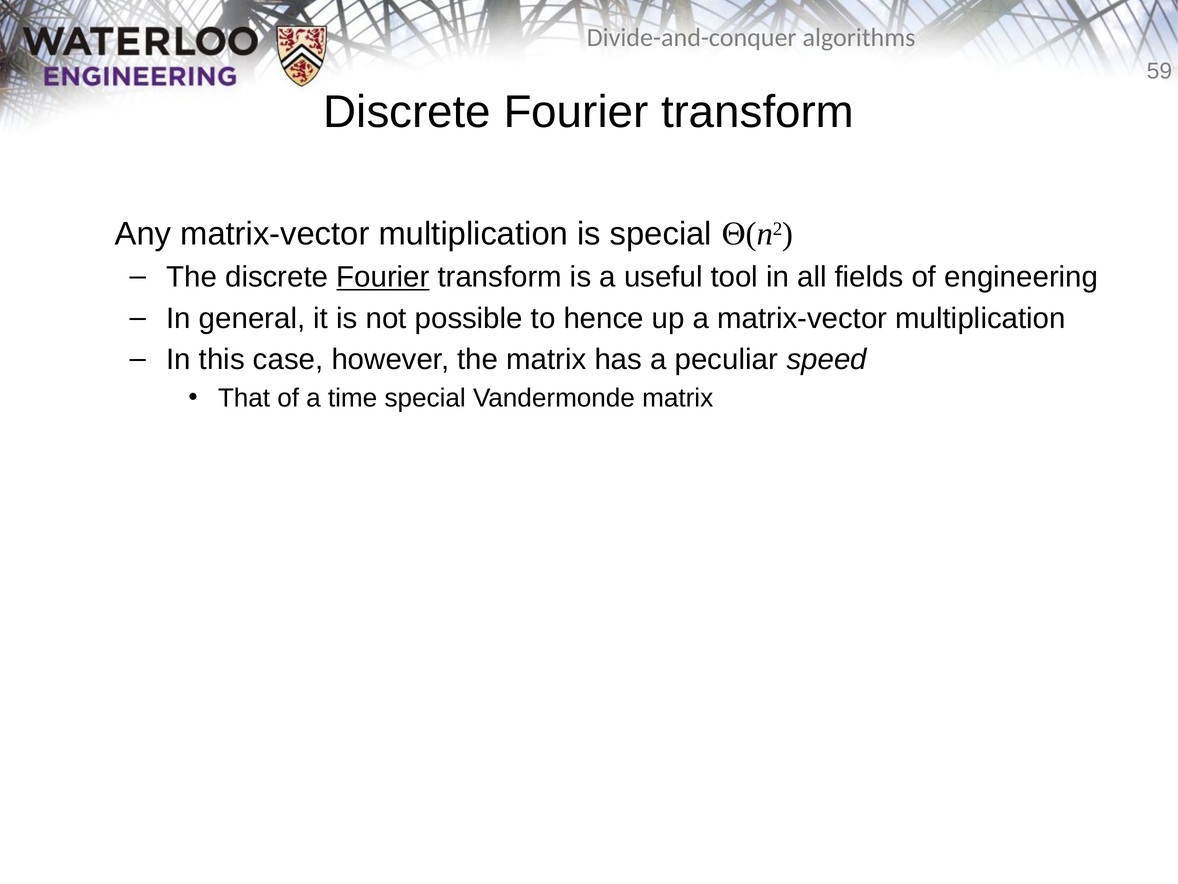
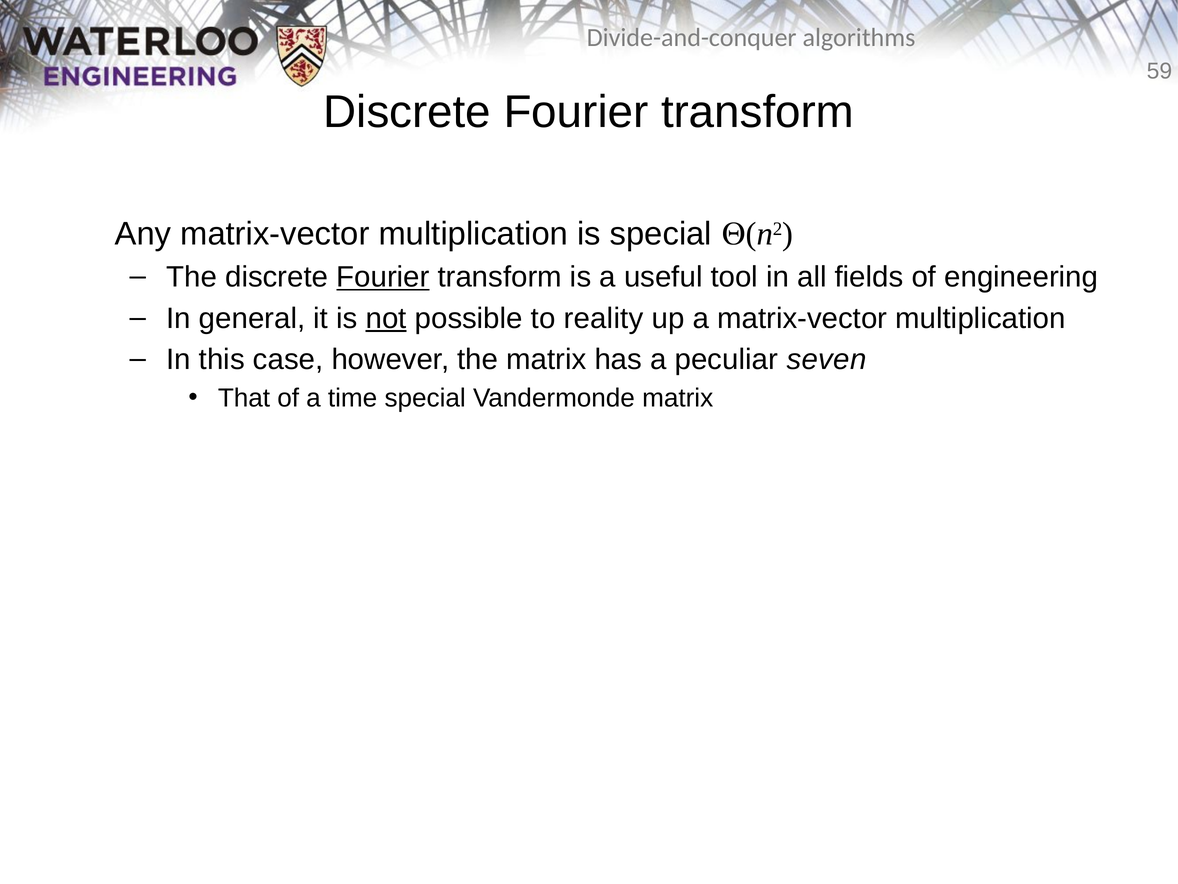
not underline: none -> present
hence: hence -> reality
speed: speed -> seven
